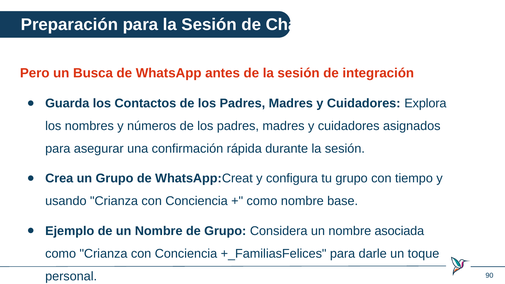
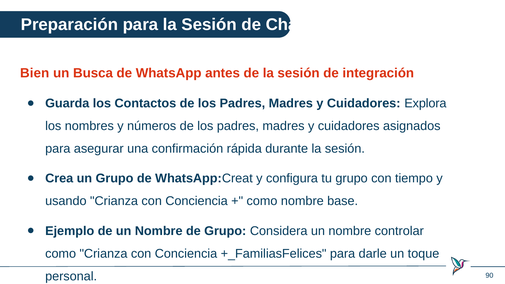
Pero: Pero -> Bien
asociada: asociada -> controlar
